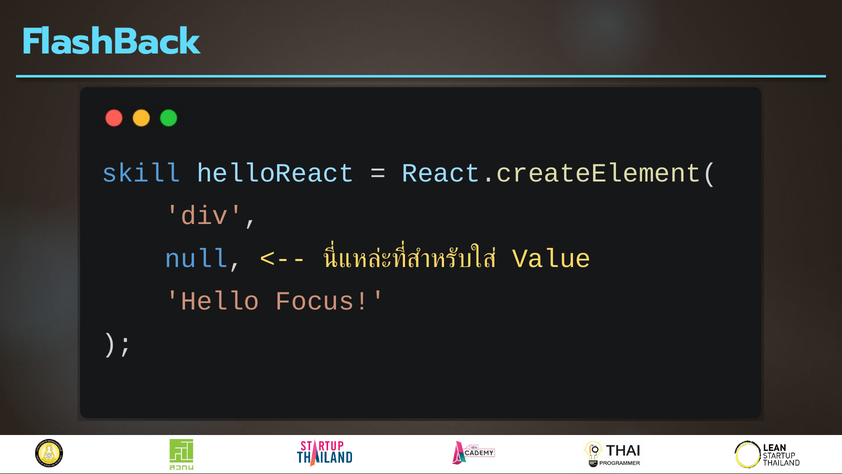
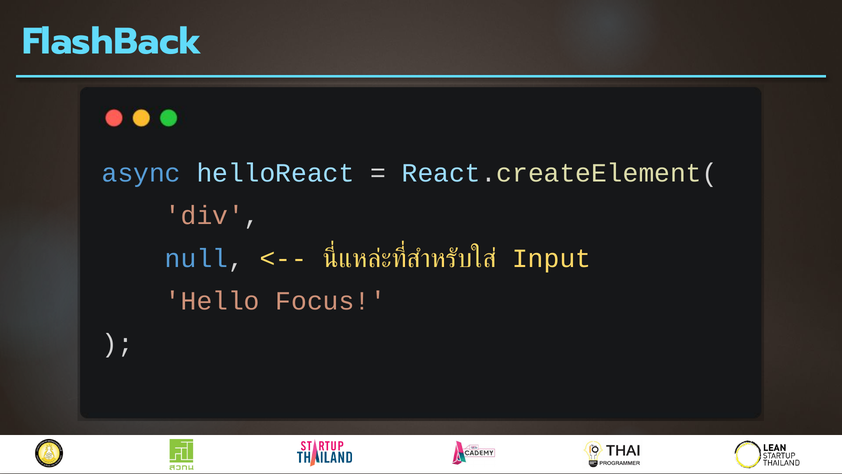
skill: skill -> async
Value: Value -> Input
